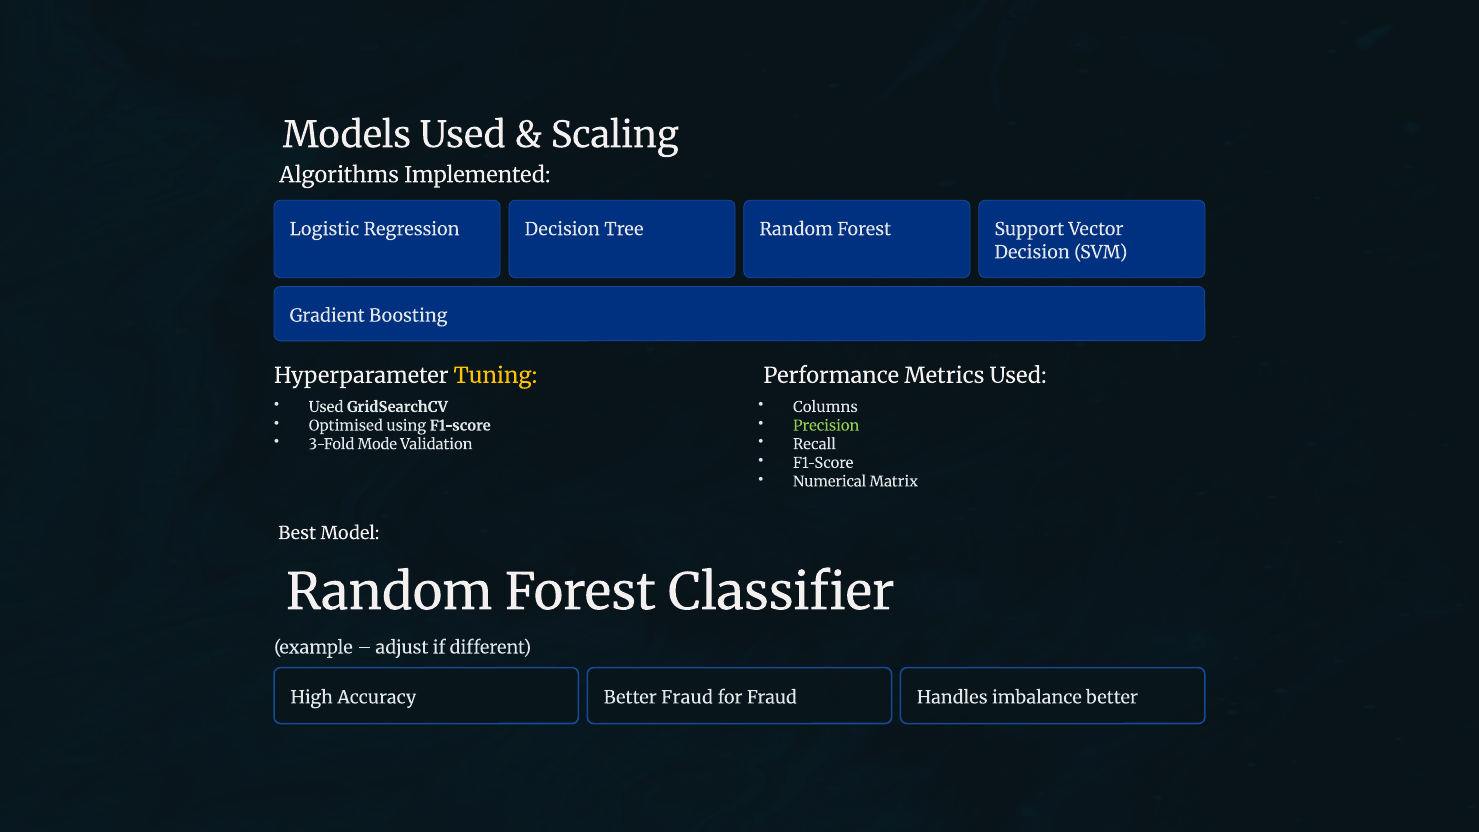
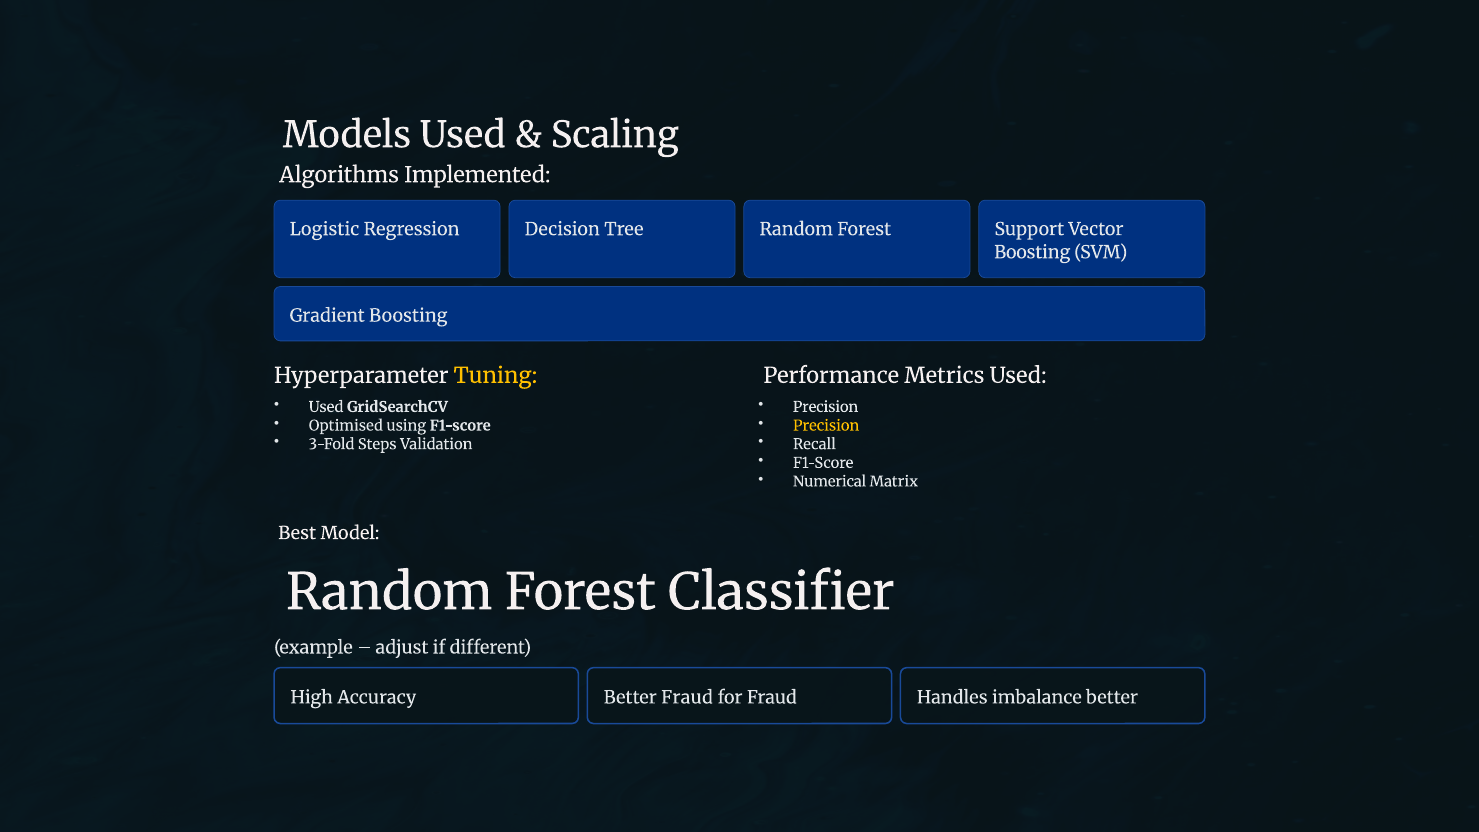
Decision at (1032, 252): Decision -> Boosting
Columns at (825, 407): Columns -> Precision
Precision at (826, 426) colour: light green -> yellow
Mode: Mode -> Steps
